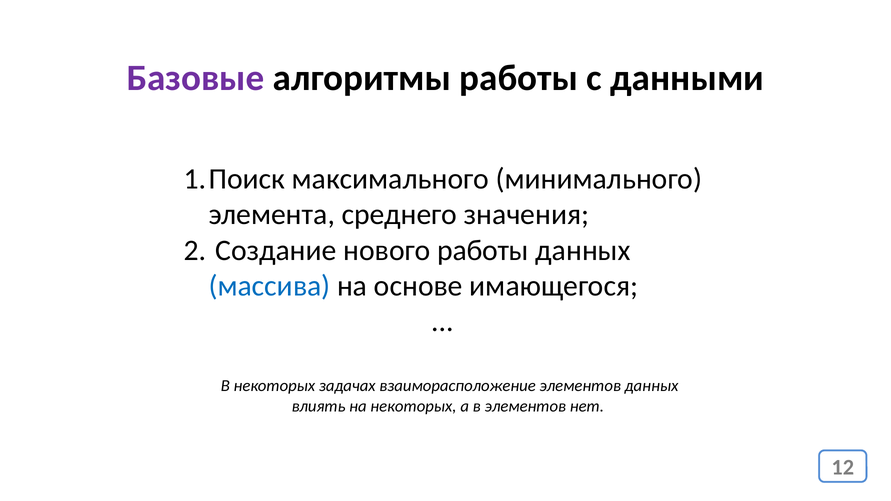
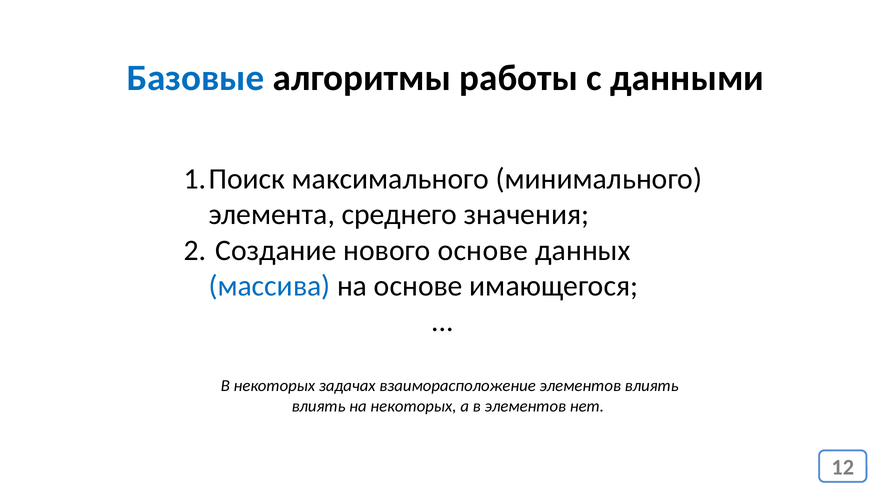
Базовые colour: purple -> blue
нового работы: работы -> основе
элементов данных: данных -> влиять
